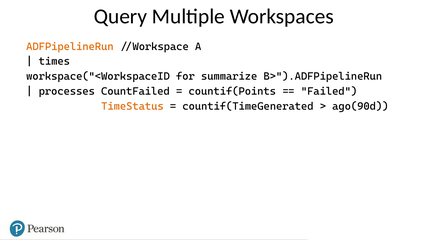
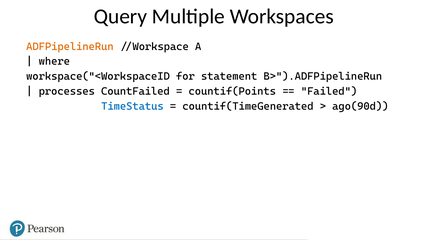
times: times -> where
summarize: summarize -> statement
TimeStatus colour: orange -> blue
